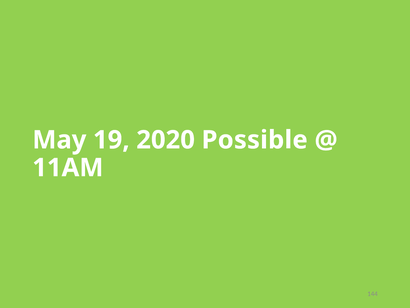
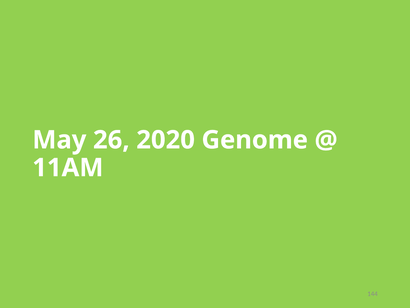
19: 19 -> 26
Possible: Possible -> Genome
